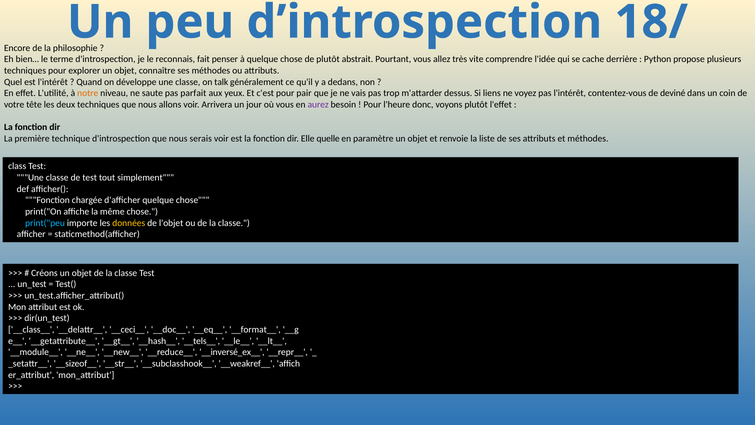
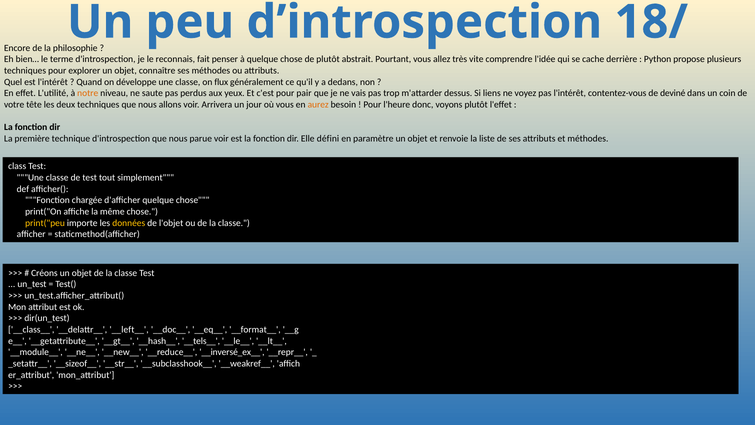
talk: talk -> flux
parfait: parfait -> perdus
aurez colour: purple -> orange
serais: serais -> parue
quelle: quelle -> défini
print("peu colour: light blue -> yellow
__ceci__: __ceci__ -> __left__
